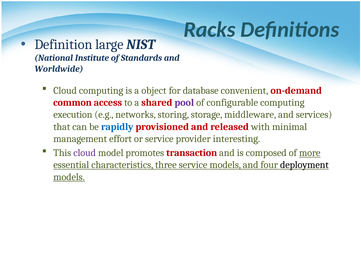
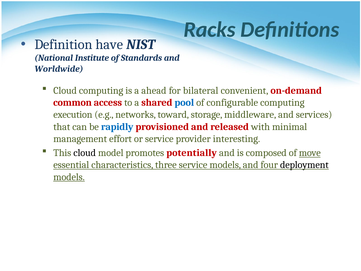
large: large -> have
object: object -> ahead
database: database -> bilateral
pool colour: purple -> blue
storing: storing -> toward
cloud at (85, 153) colour: purple -> black
transaction: transaction -> potentially
more: more -> move
